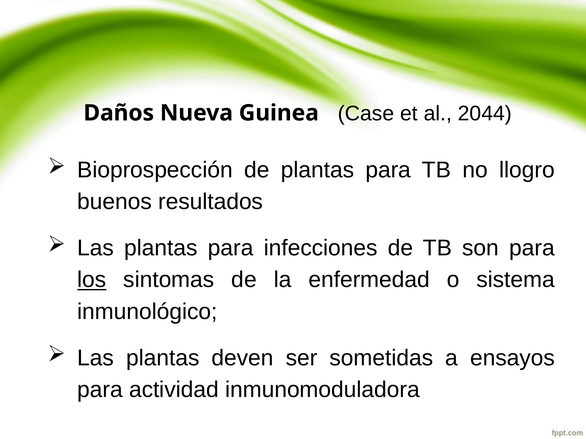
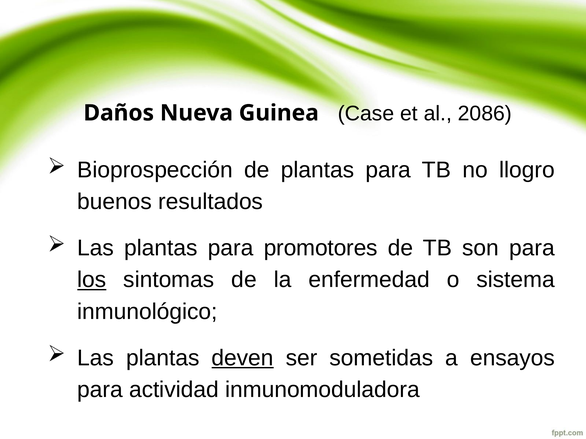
2044: 2044 -> 2086
infecciones: infecciones -> promotores
deven underline: none -> present
